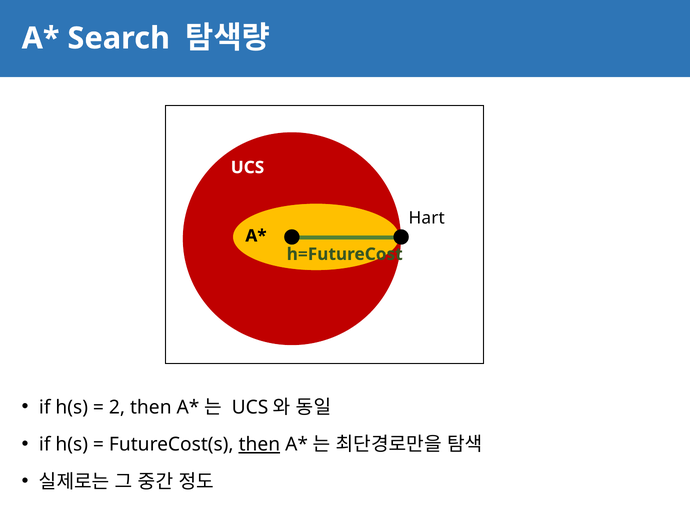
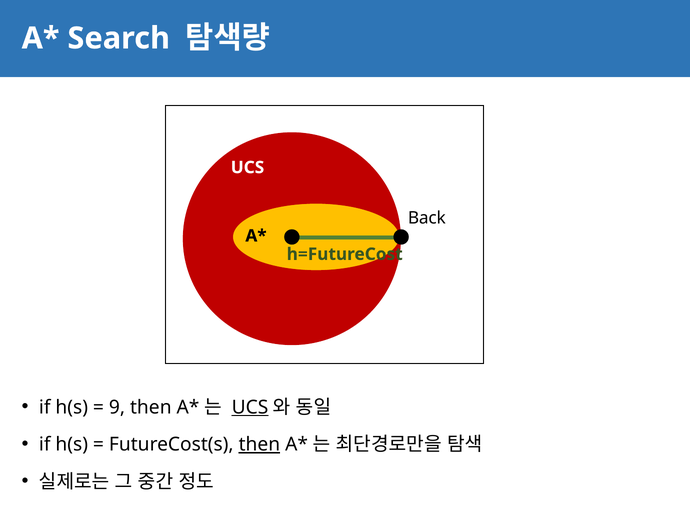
Hart: Hart -> Back
2: 2 -> 9
UCS at (250, 407) underline: none -> present
